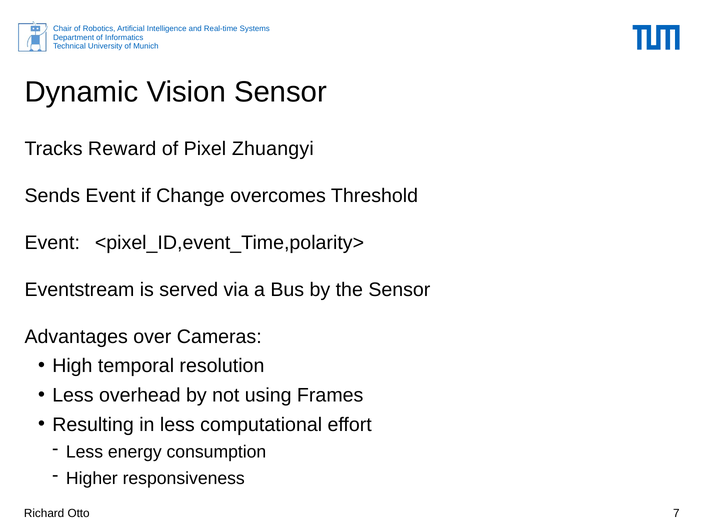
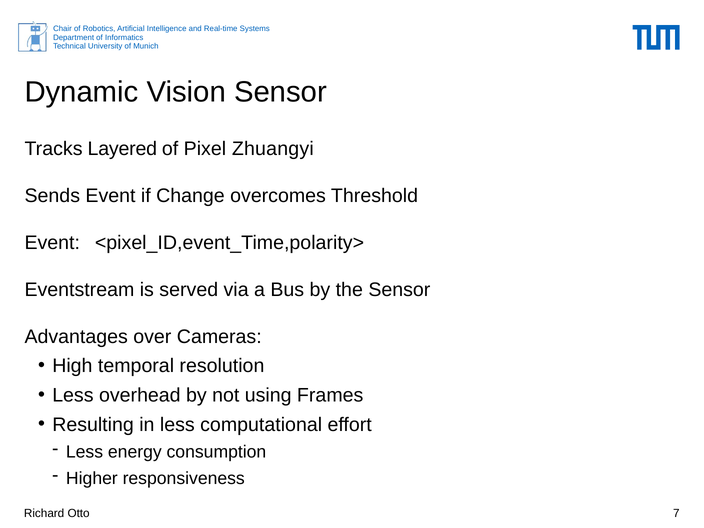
Reward: Reward -> Layered
